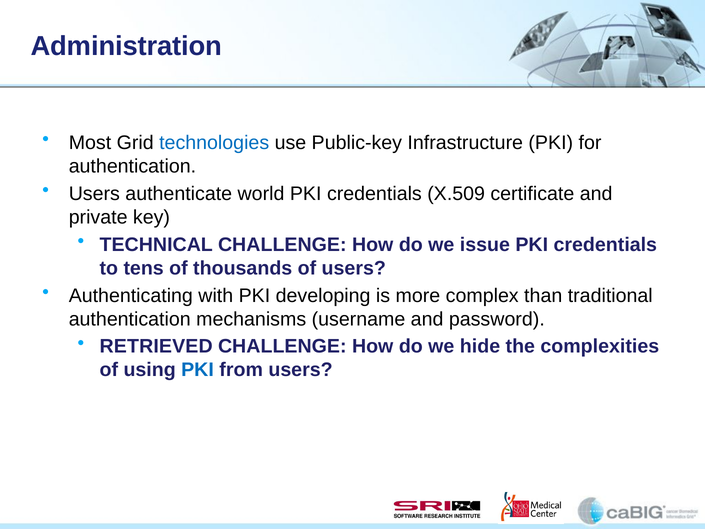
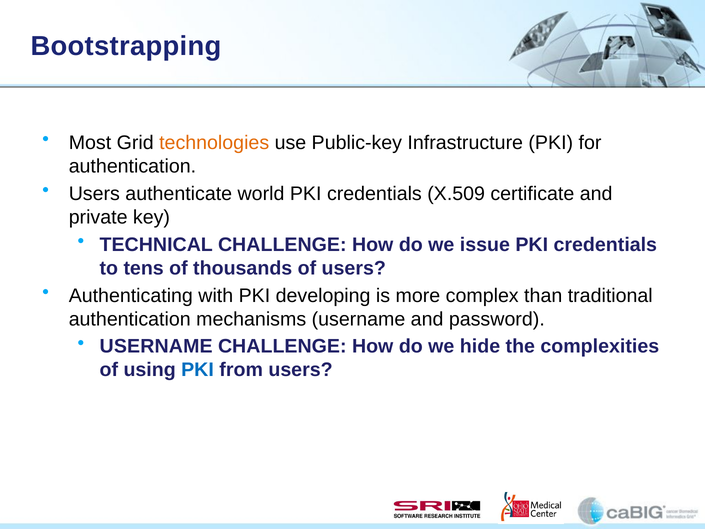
Administration: Administration -> Bootstrapping
technologies colour: blue -> orange
RETRIEVED at (156, 346): RETRIEVED -> USERNAME
